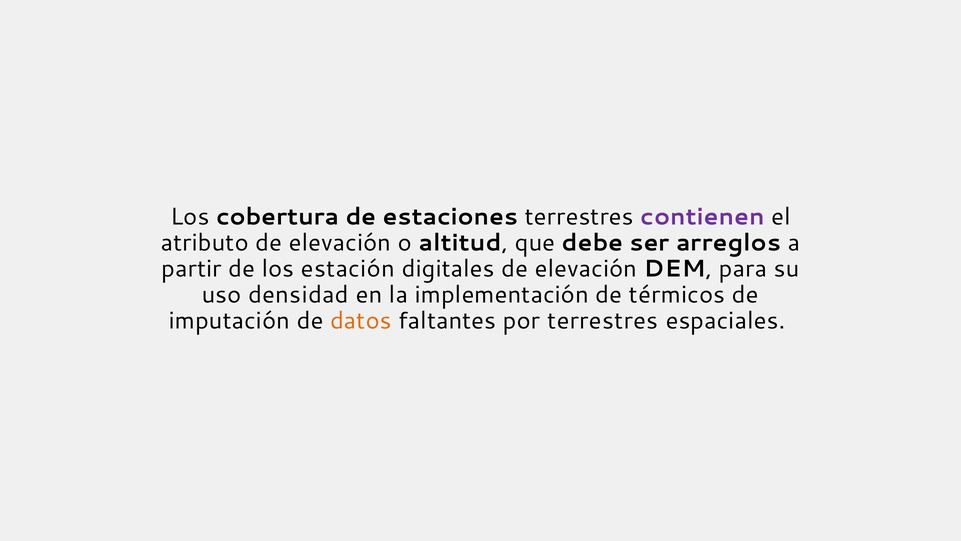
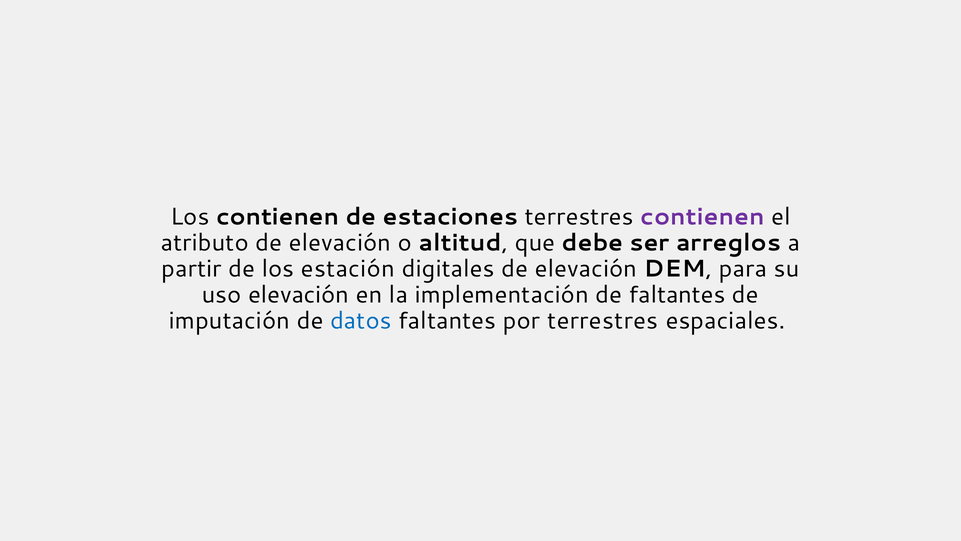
Los cobertura: cobertura -> contienen
uso densidad: densidad -> elevación
de térmicos: térmicos -> faltantes
datos colour: orange -> blue
